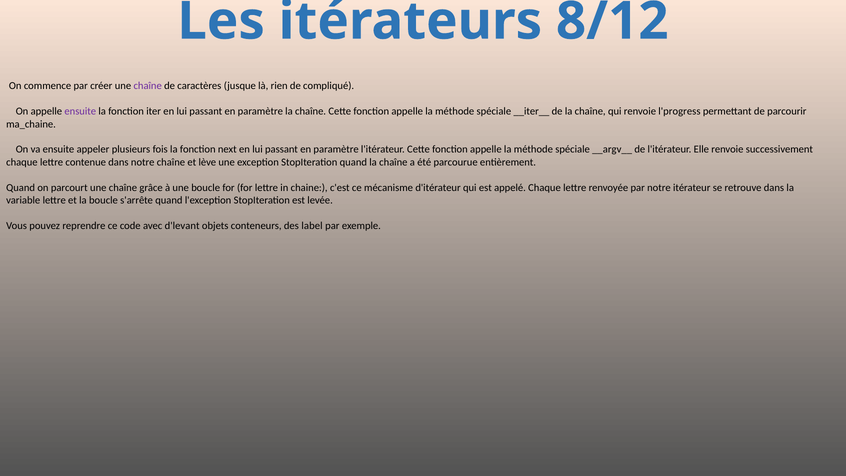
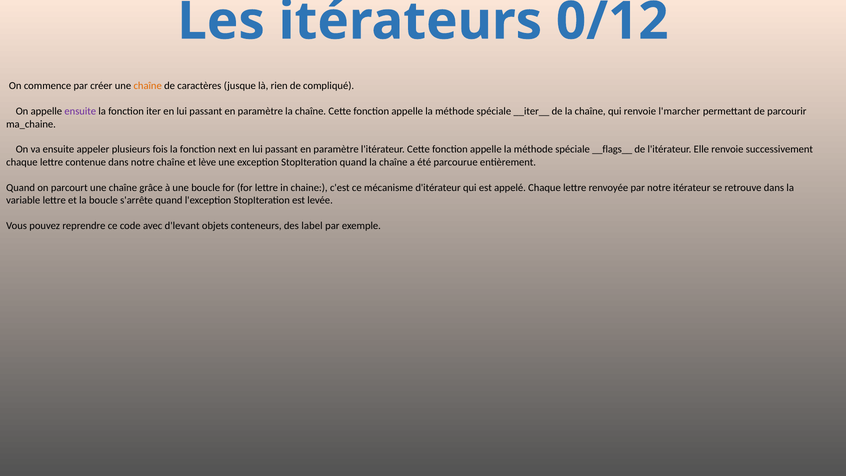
8/12: 8/12 -> 0/12
chaîne at (148, 86) colour: purple -> orange
l'progress: l'progress -> l'marcher
__argv__: __argv__ -> __flags__
